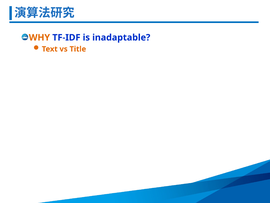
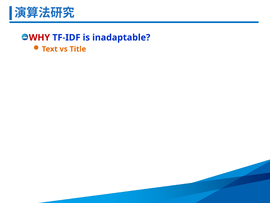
WHY colour: orange -> red
